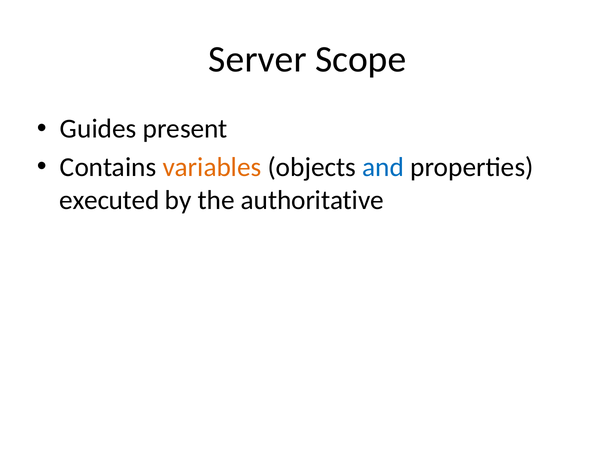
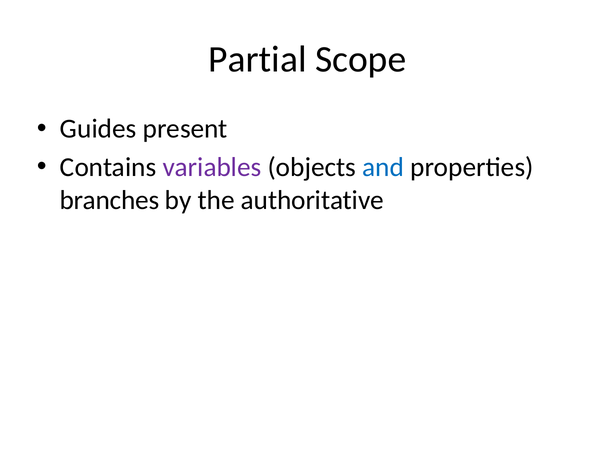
Server: Server -> Partial
variables colour: orange -> purple
executed: executed -> branches
